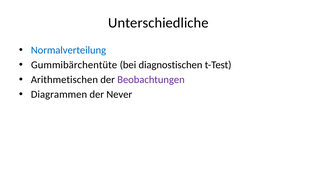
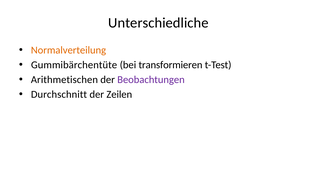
Normalverteilung colour: blue -> orange
diagnostischen: diagnostischen -> transformieren
Diagrammen: Diagrammen -> Durchschnitt
Never: Never -> Zeilen
